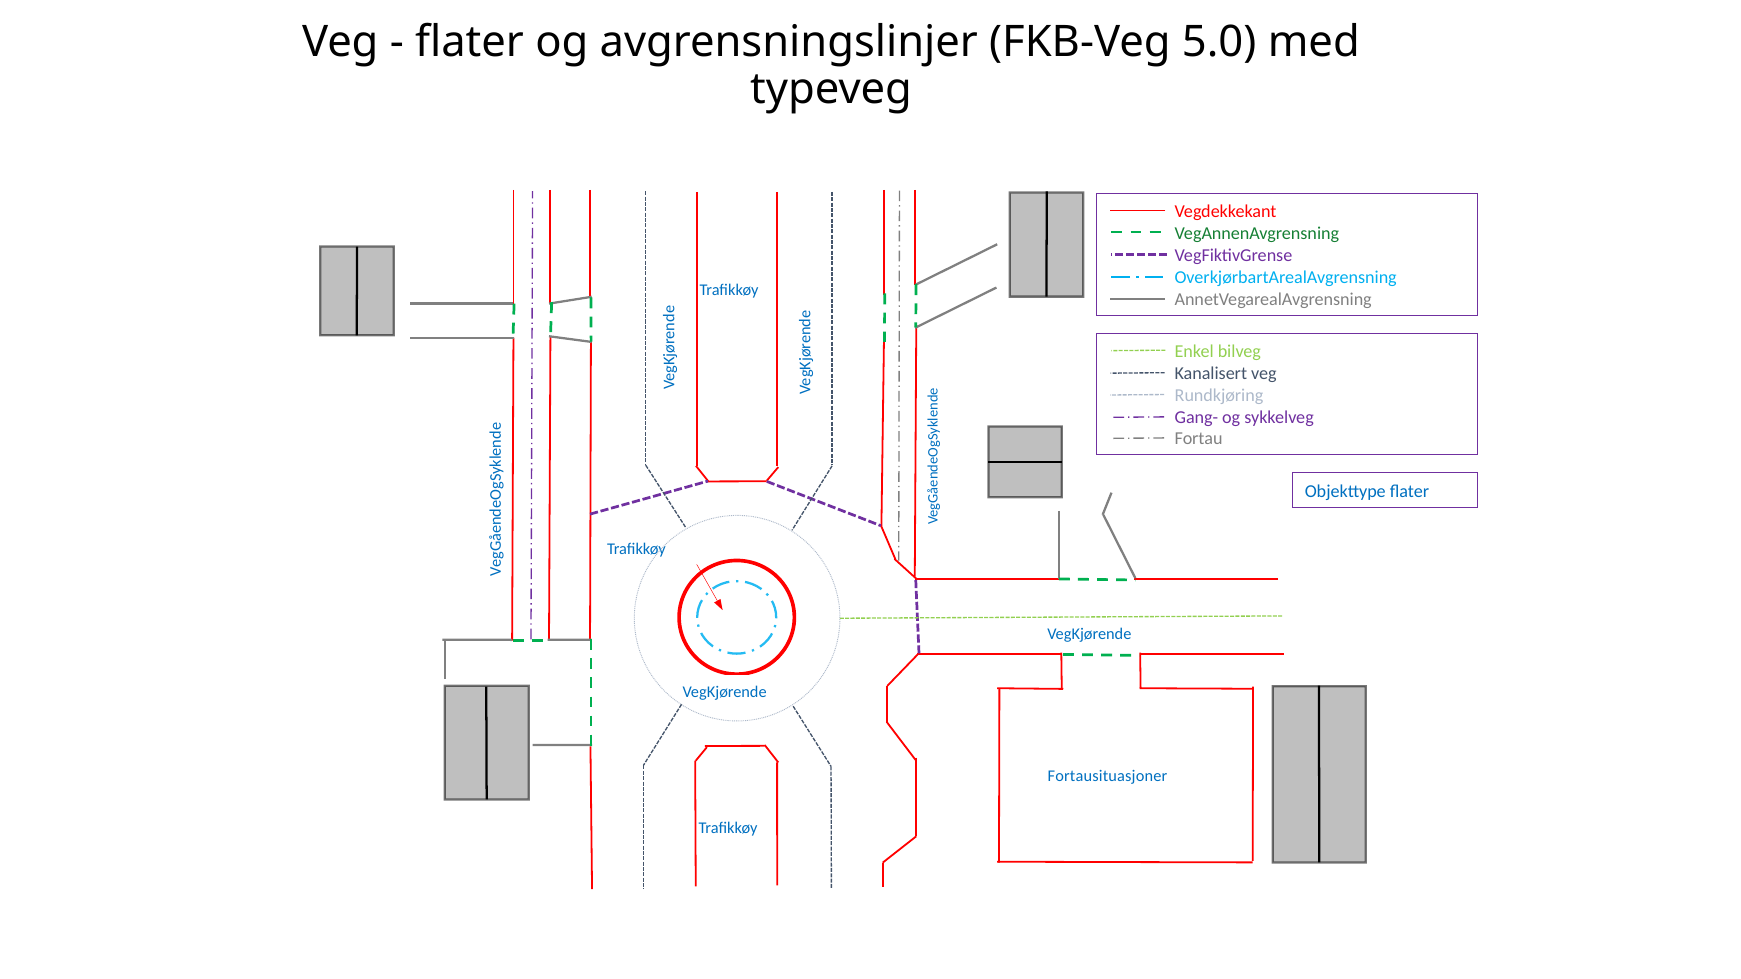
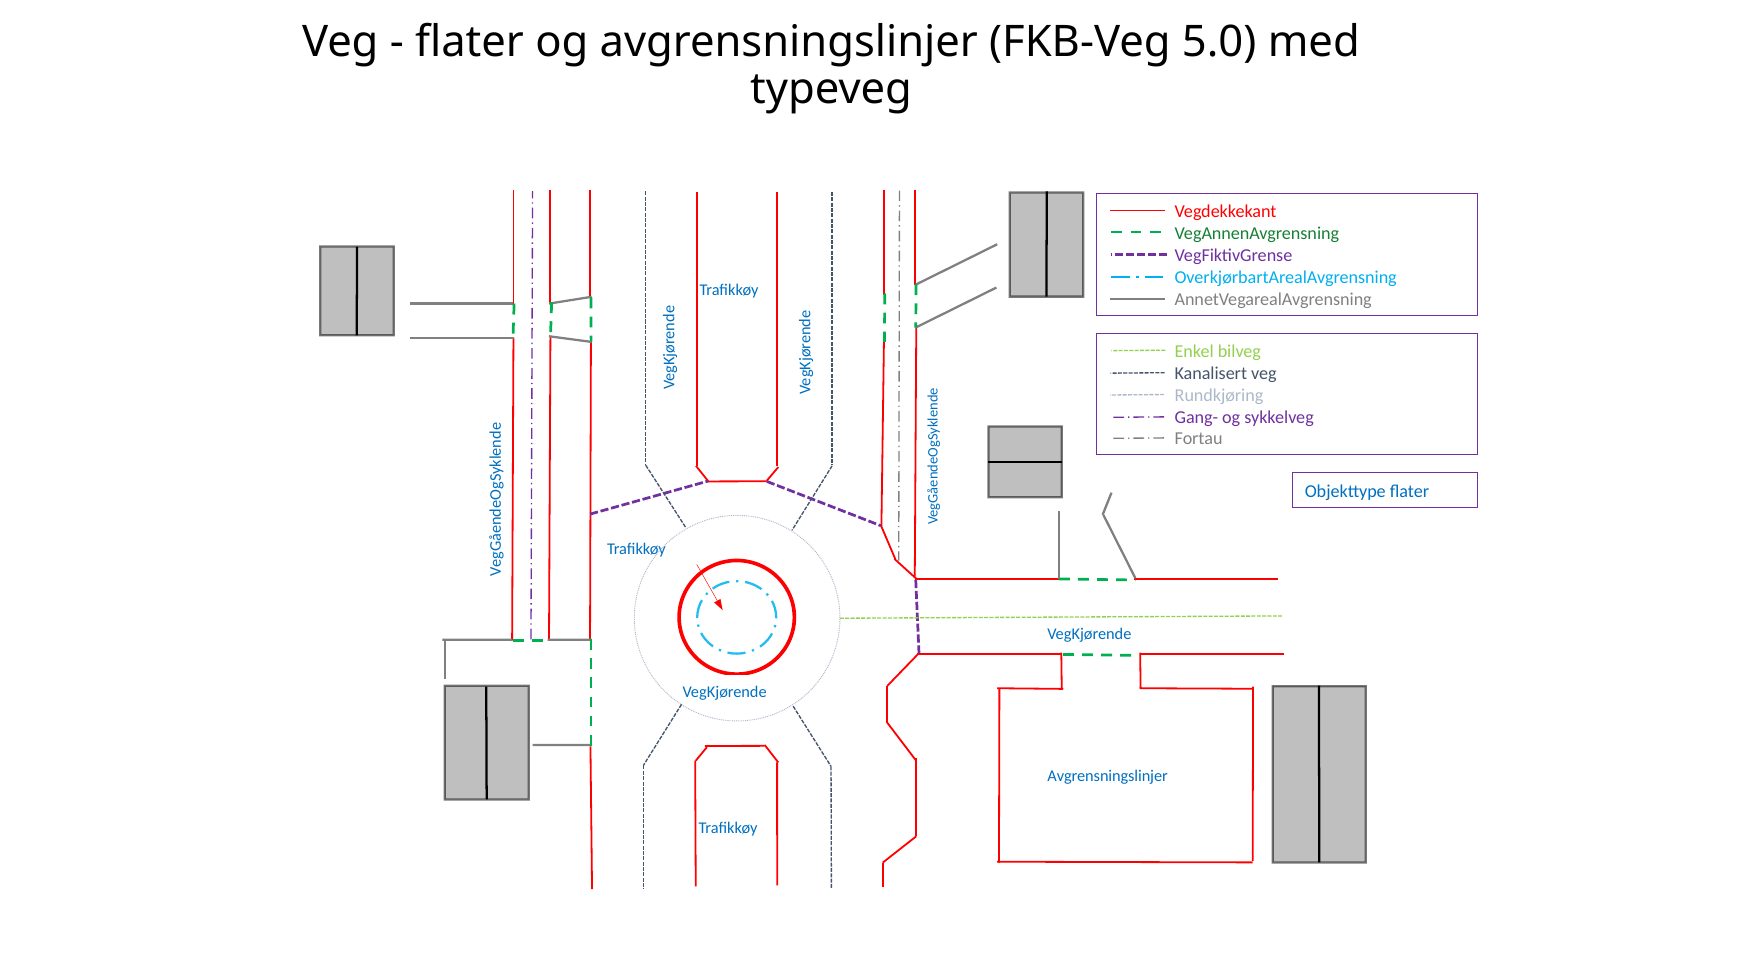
Fortausituasjoner at (1107, 776): Fortausituasjoner -> Avgrensningslinjer
